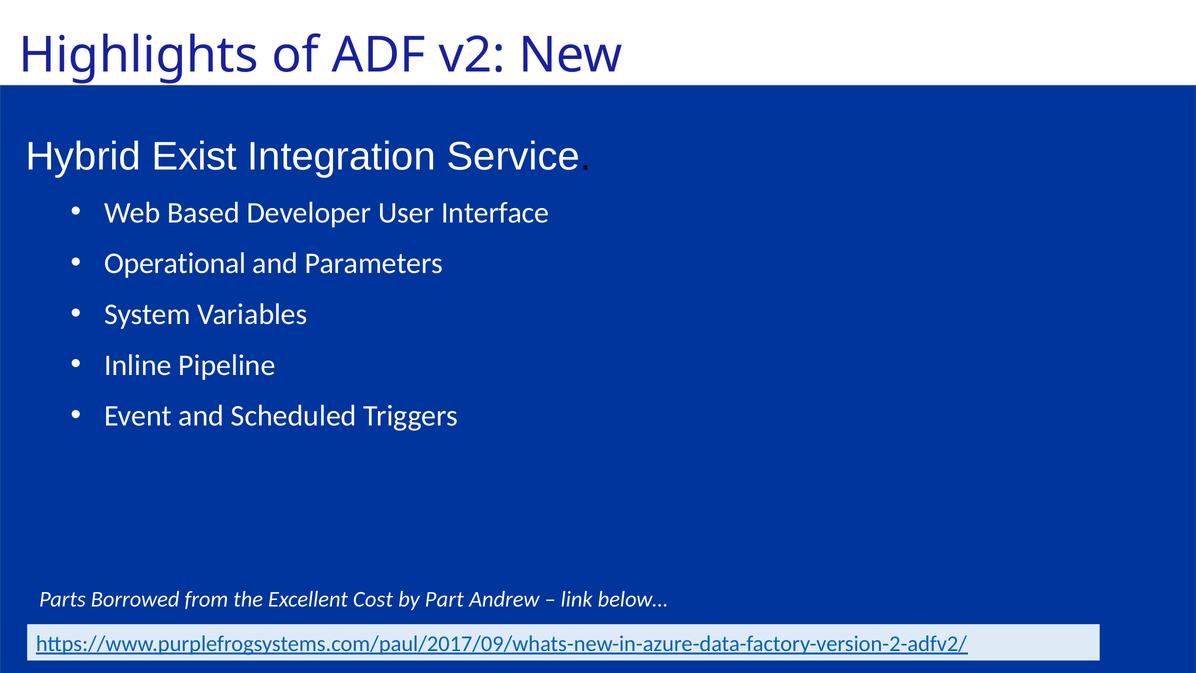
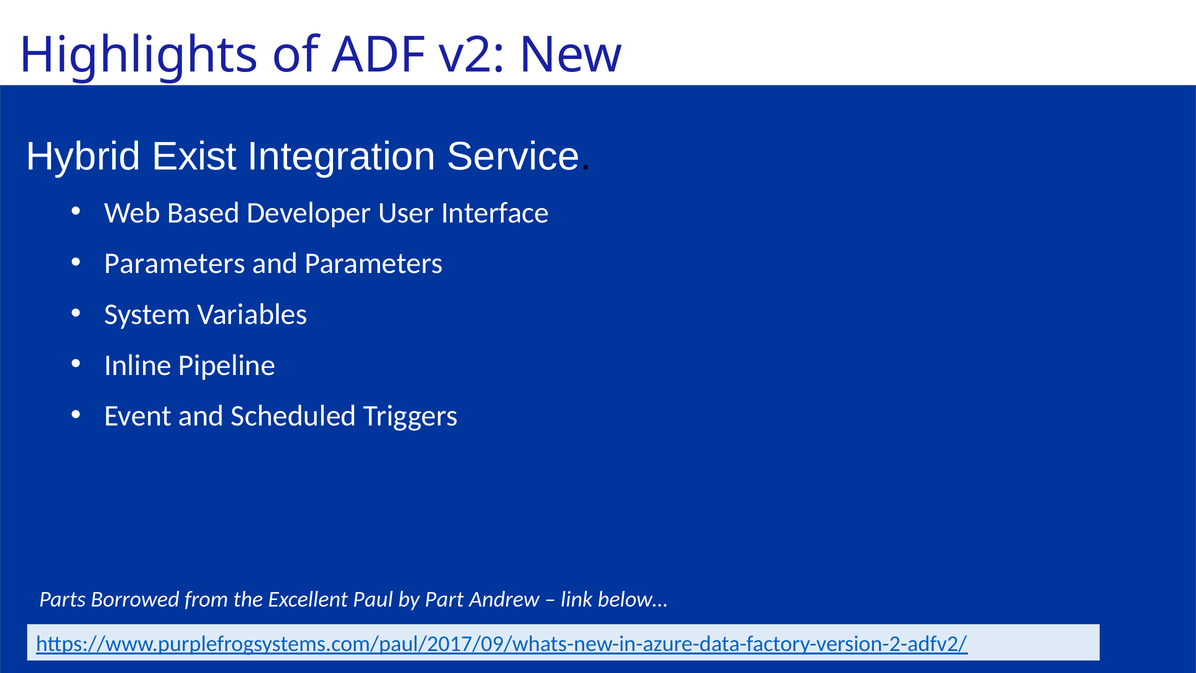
Operational at (175, 263): Operational -> Parameters
Cost: Cost -> Paul
